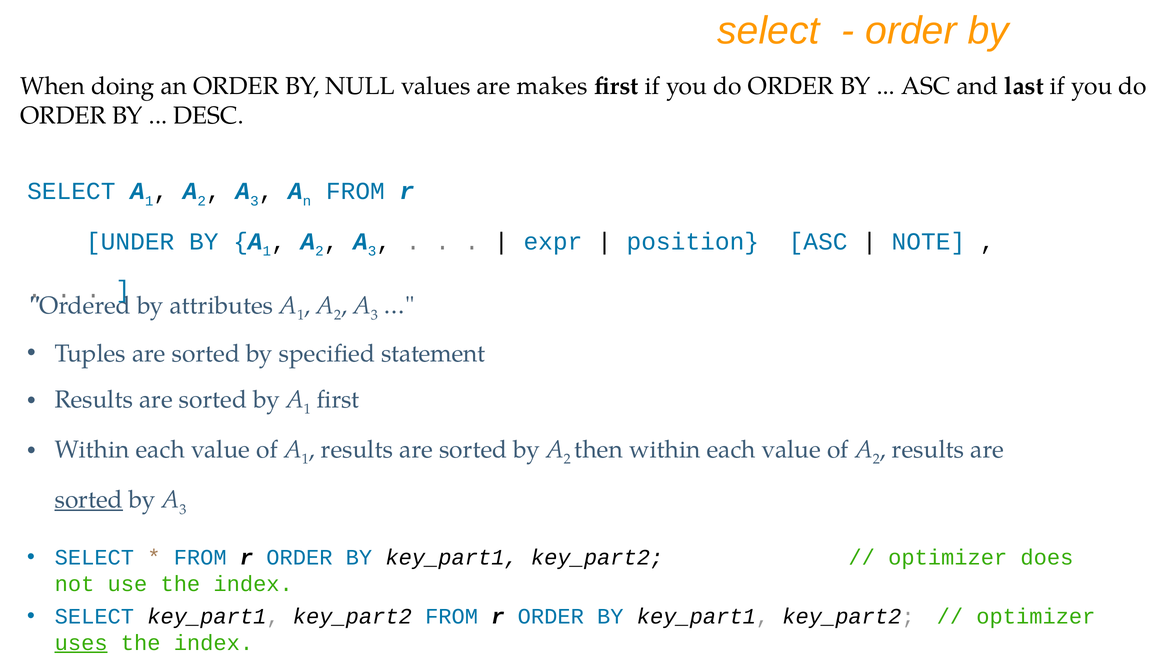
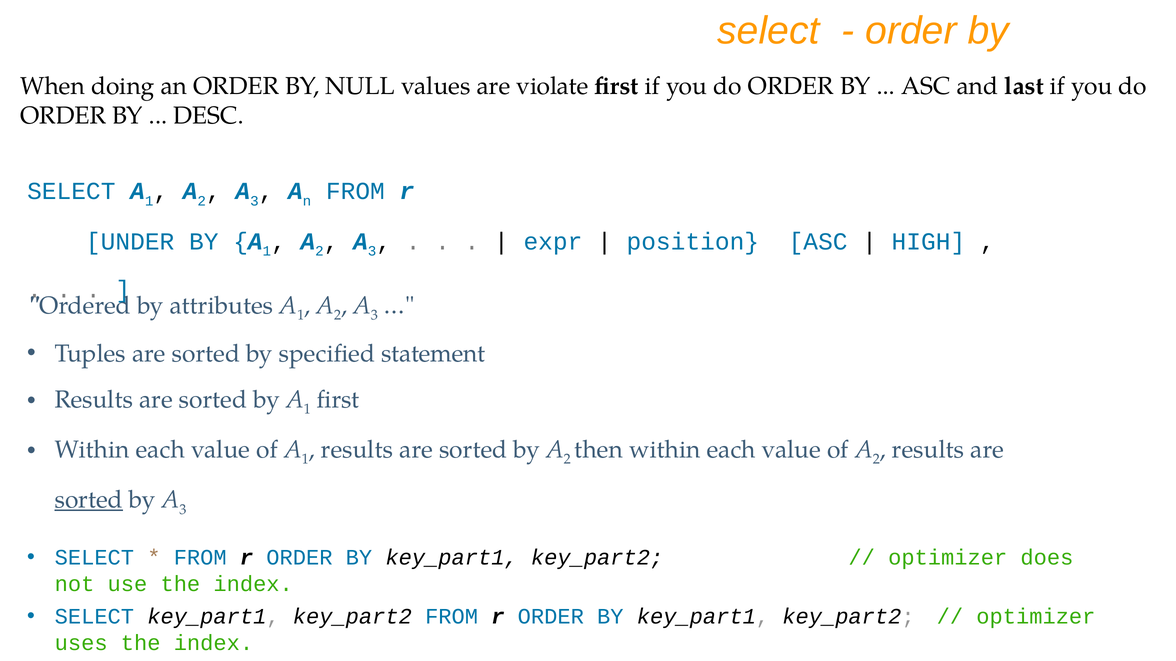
makes: makes -> violate
NOTE: NOTE -> HIGH
uses underline: present -> none
